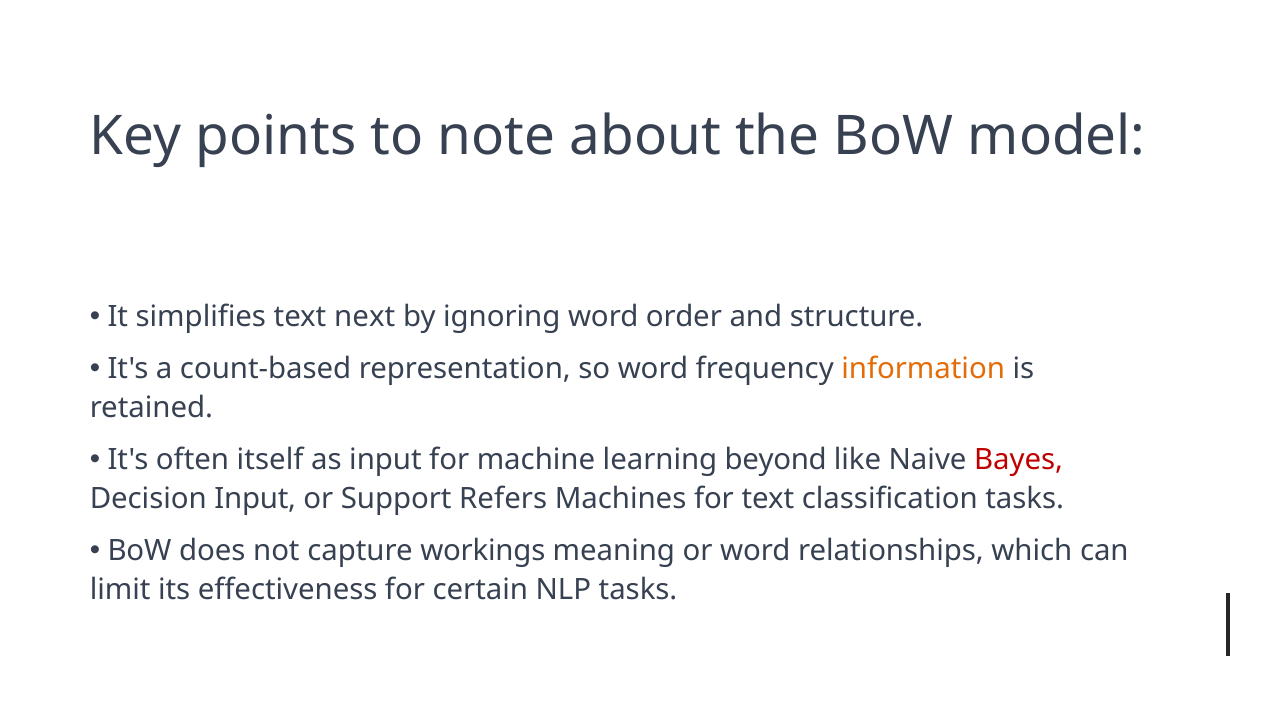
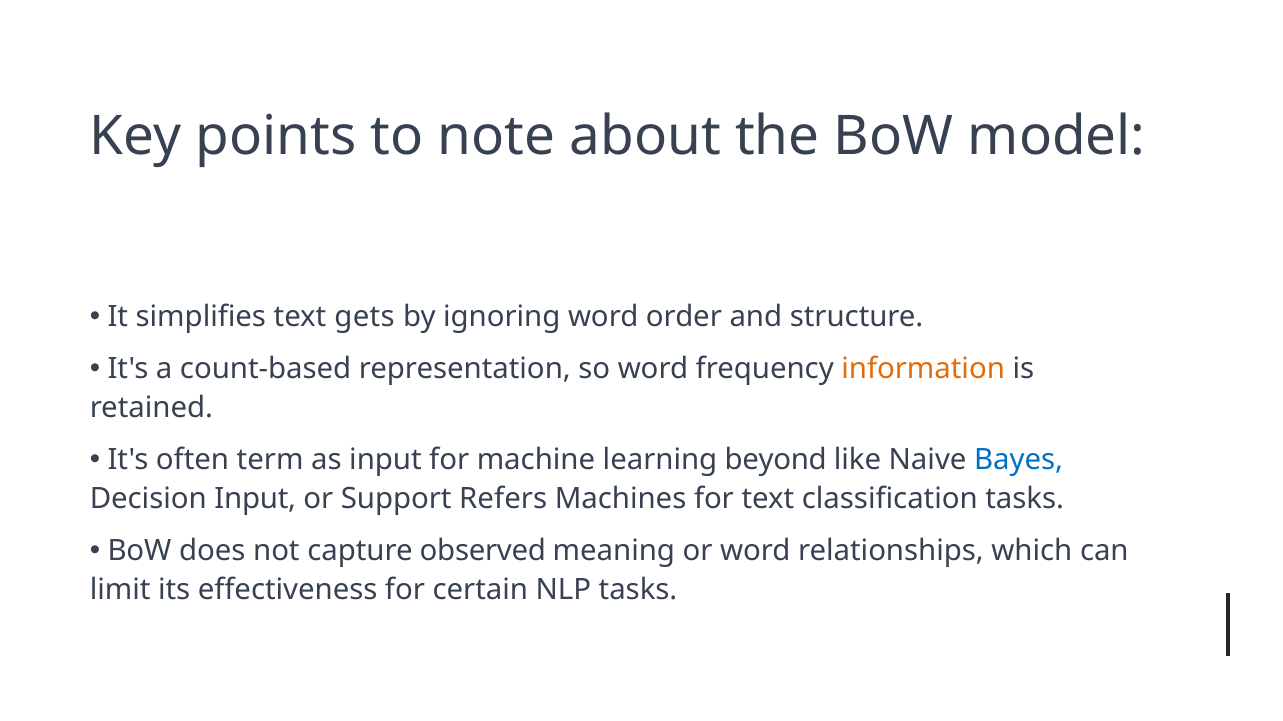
next: next -> gets
itself: itself -> term
Bayes colour: red -> blue
workings: workings -> observed
